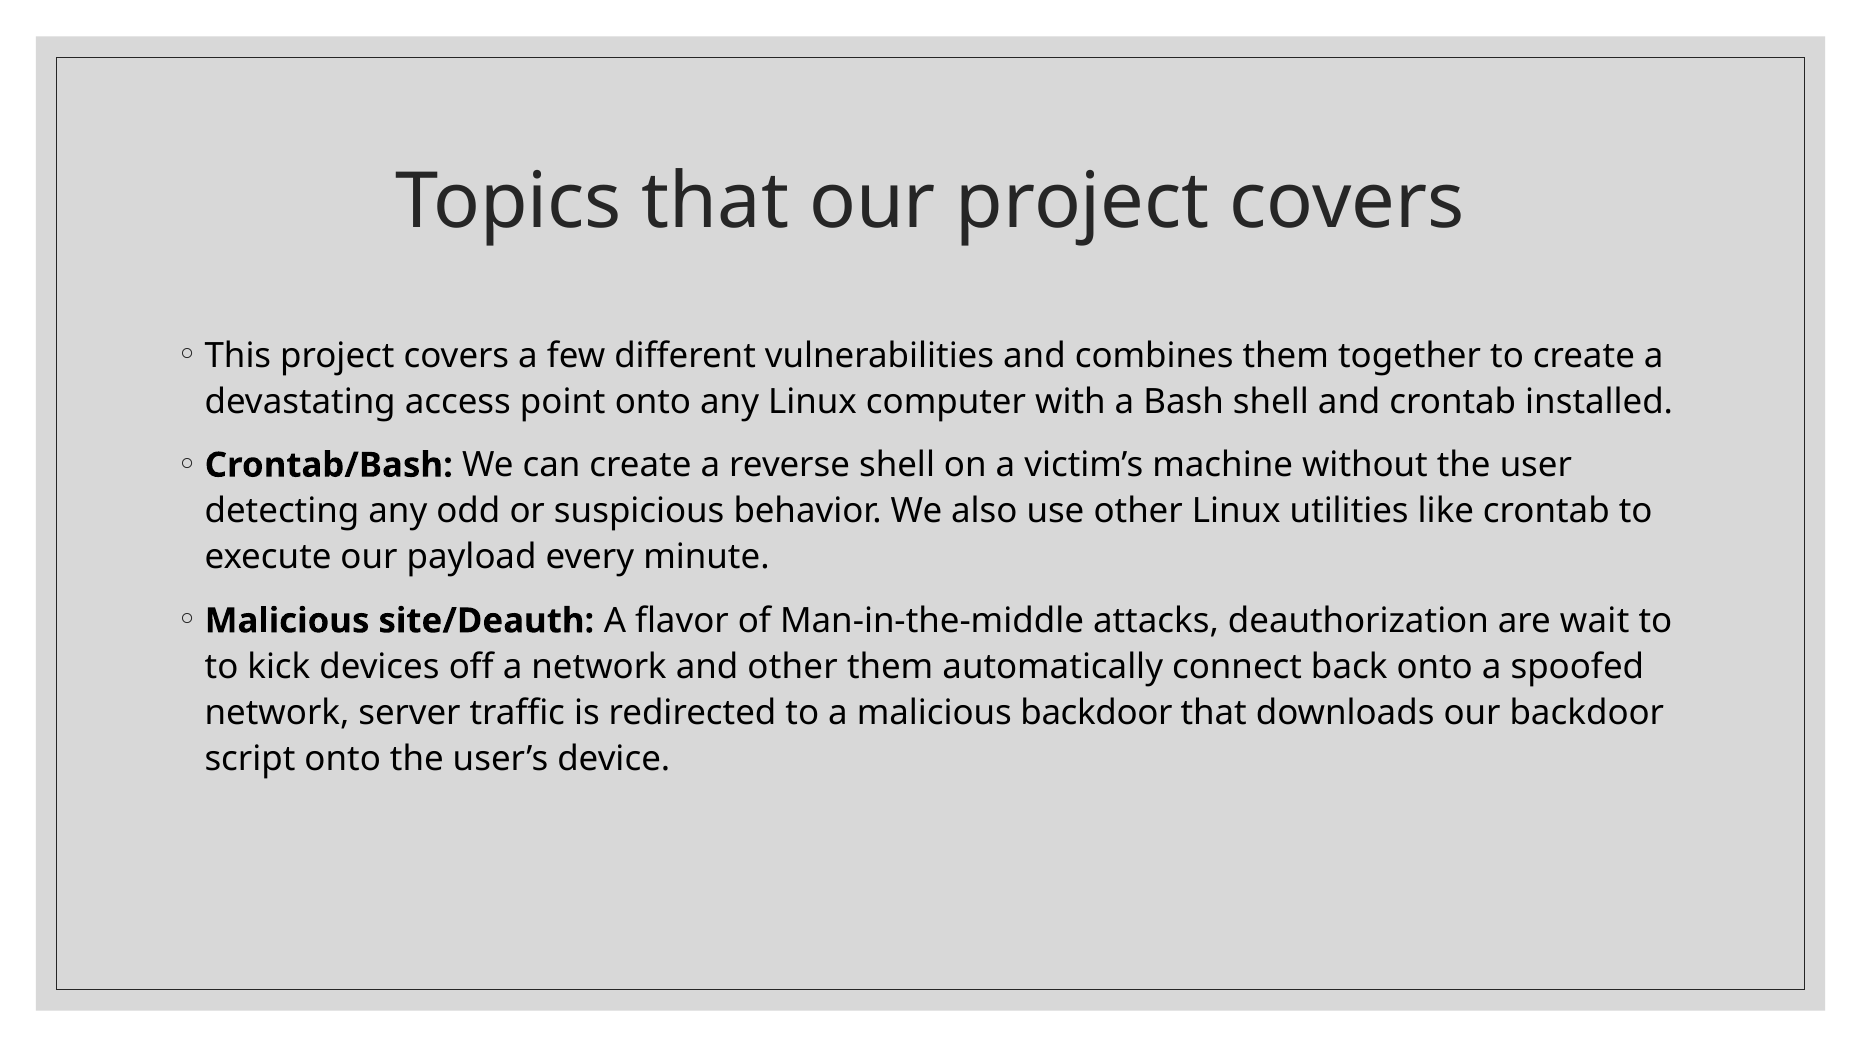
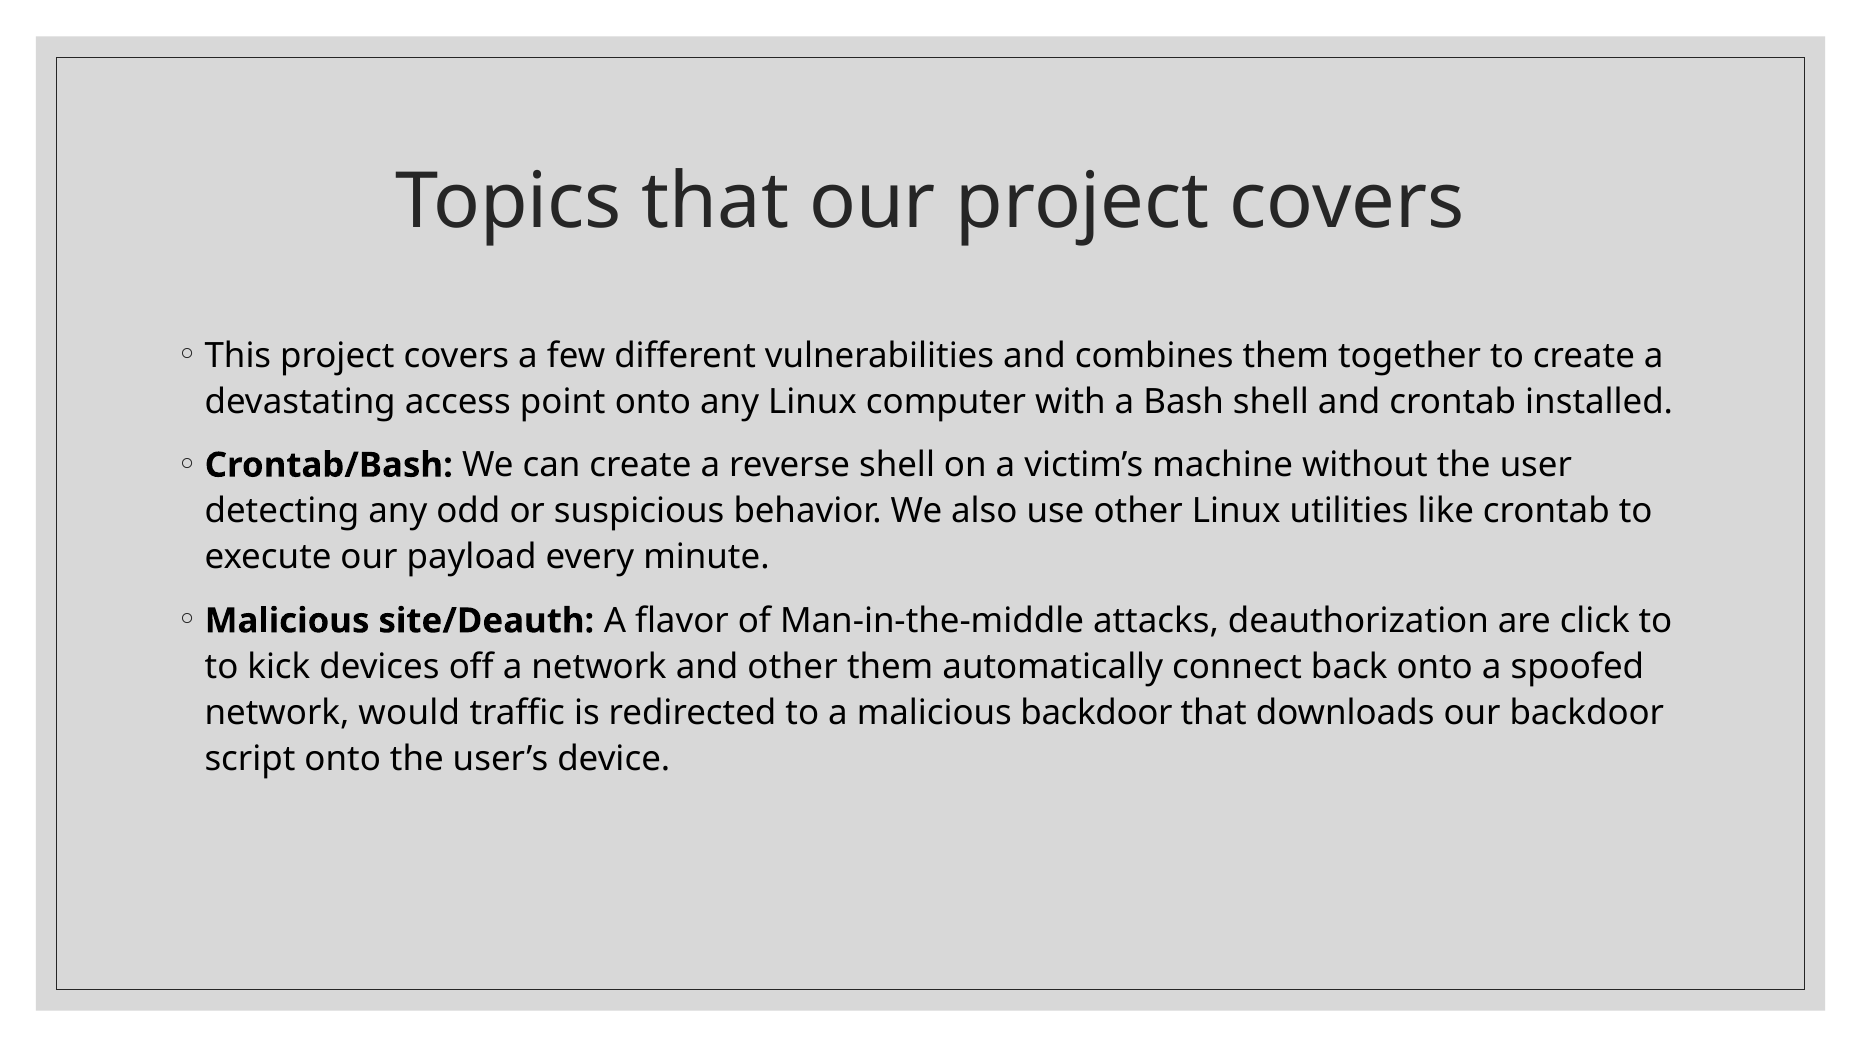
wait: wait -> click
server: server -> would
